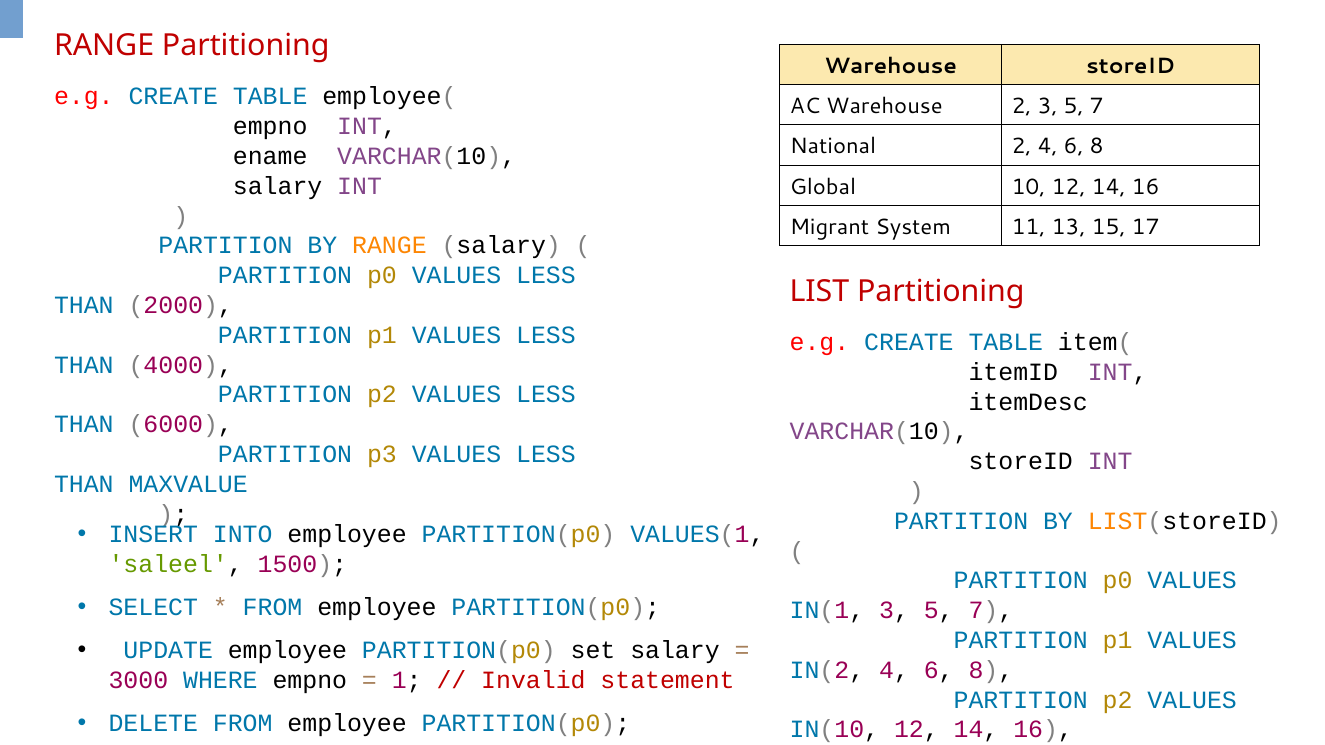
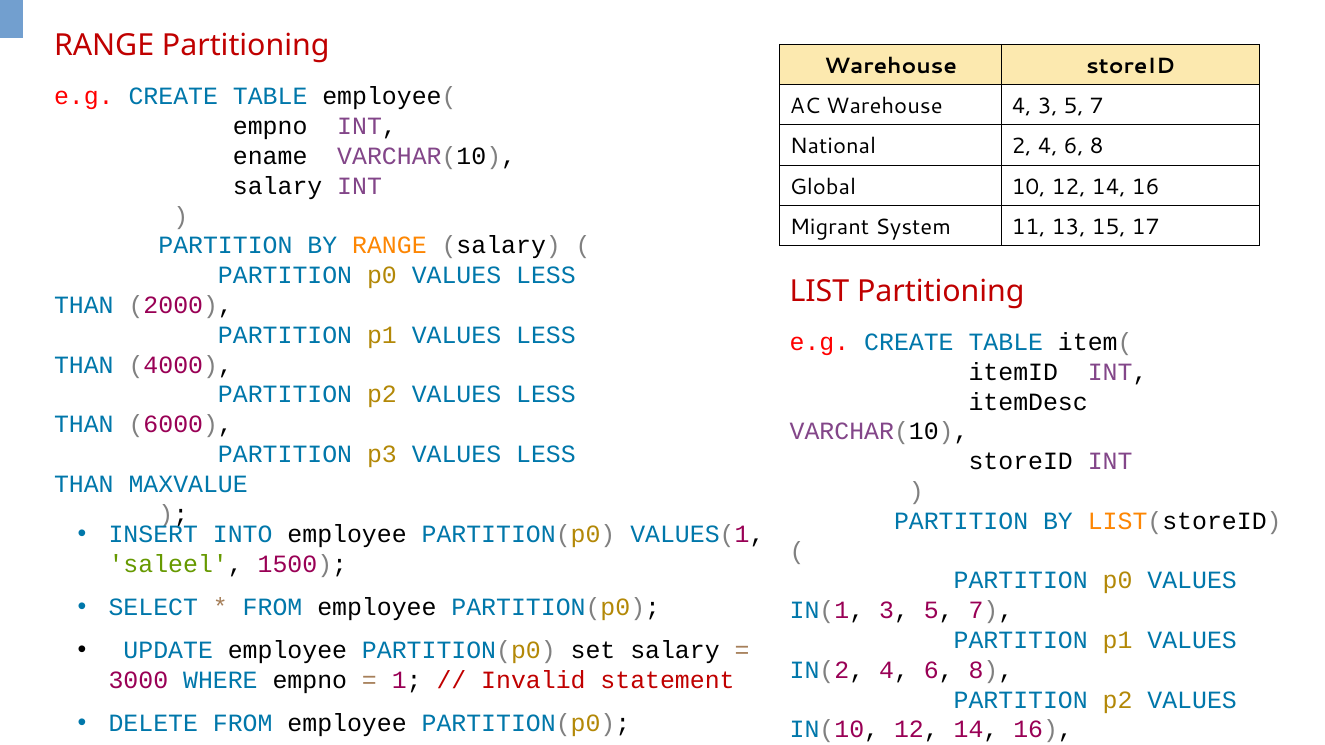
Warehouse 2: 2 -> 4
